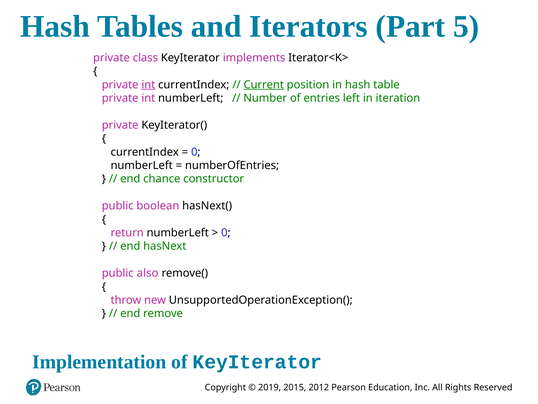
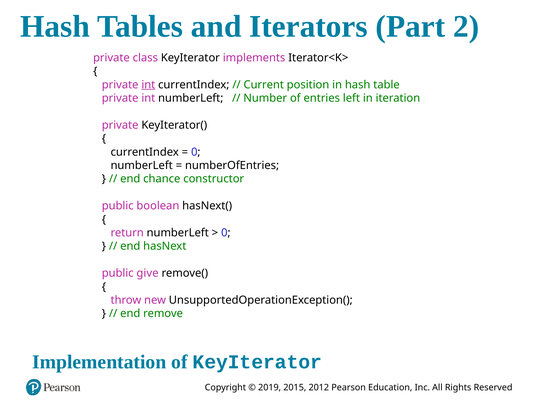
5: 5 -> 2
Current underline: present -> none
also: also -> give
